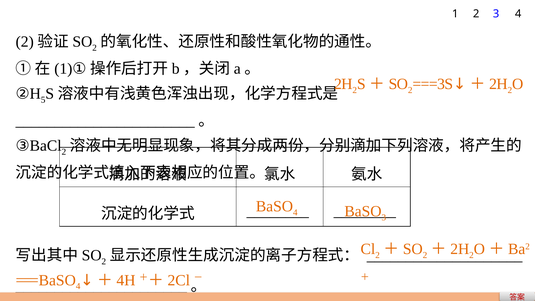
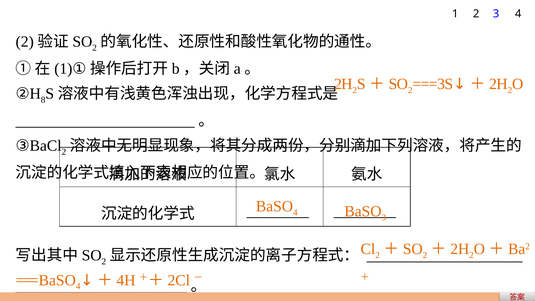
5: 5 -> 8
